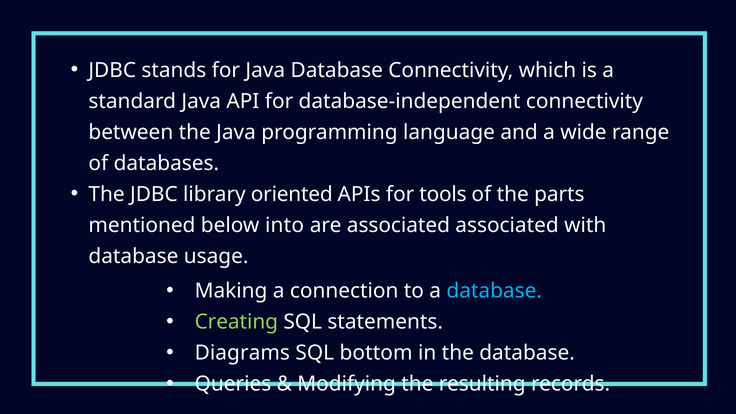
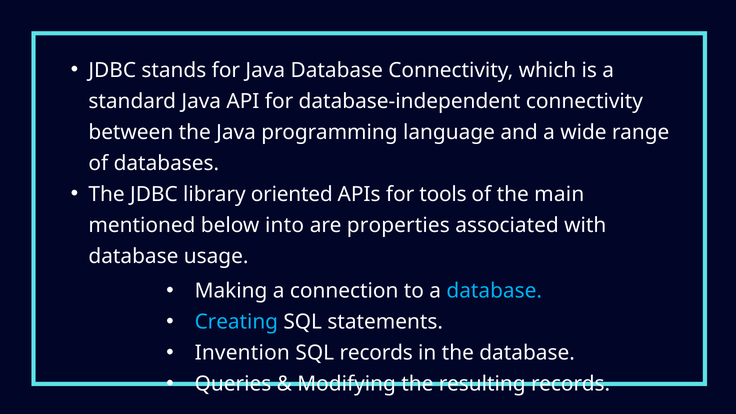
parts: parts -> main
are associated: associated -> properties
Creating colour: light green -> light blue
Diagrams: Diagrams -> Invention
SQL bottom: bottom -> records
